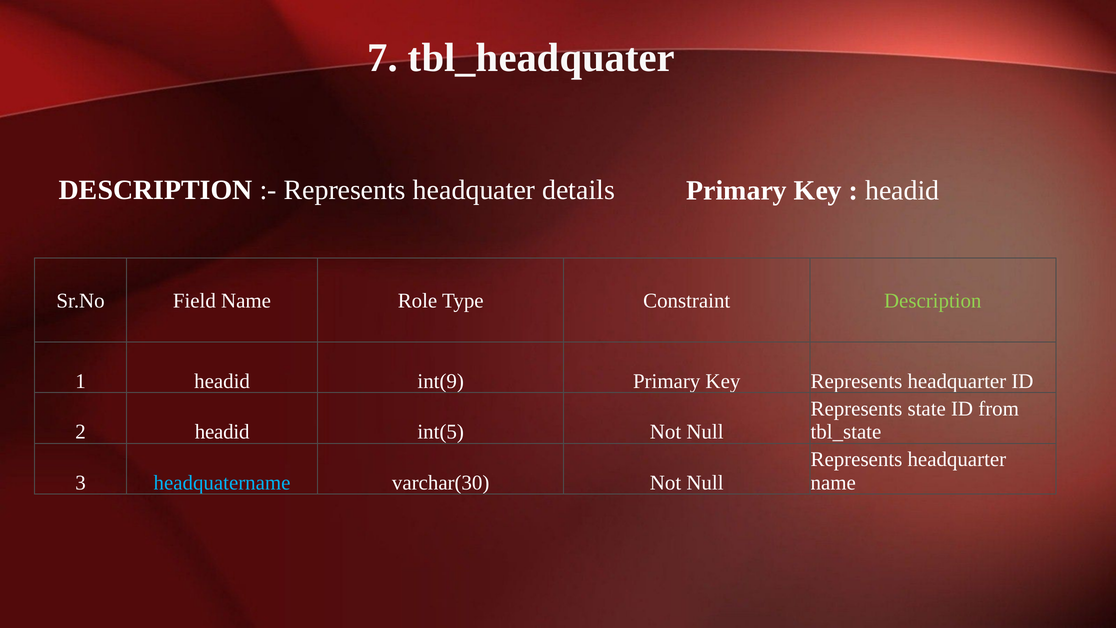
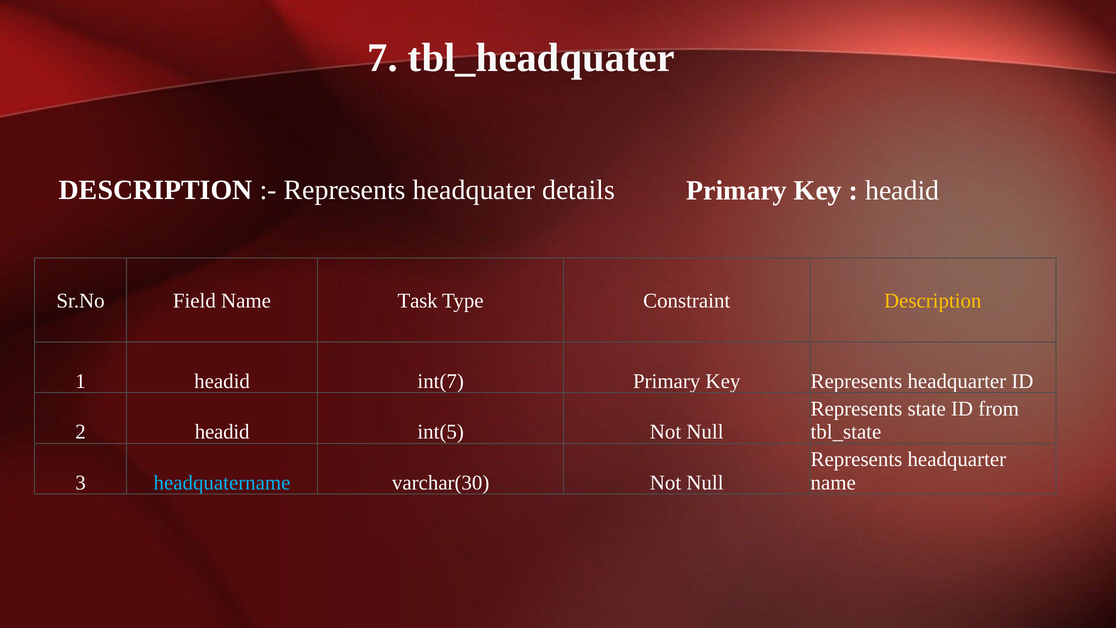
Role: Role -> Task
Description at (933, 301) colour: light green -> yellow
int(9: int(9 -> int(7
